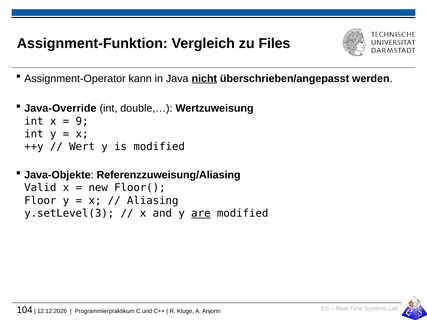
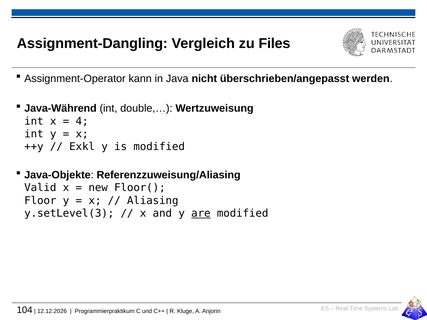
Assignment-Funktion: Assignment-Funktion -> Assignment-Dangling
nicht underline: present -> none
Java-Override: Java-Override -> Java-Während
9: 9 -> 4
Wert: Wert -> Exkl
